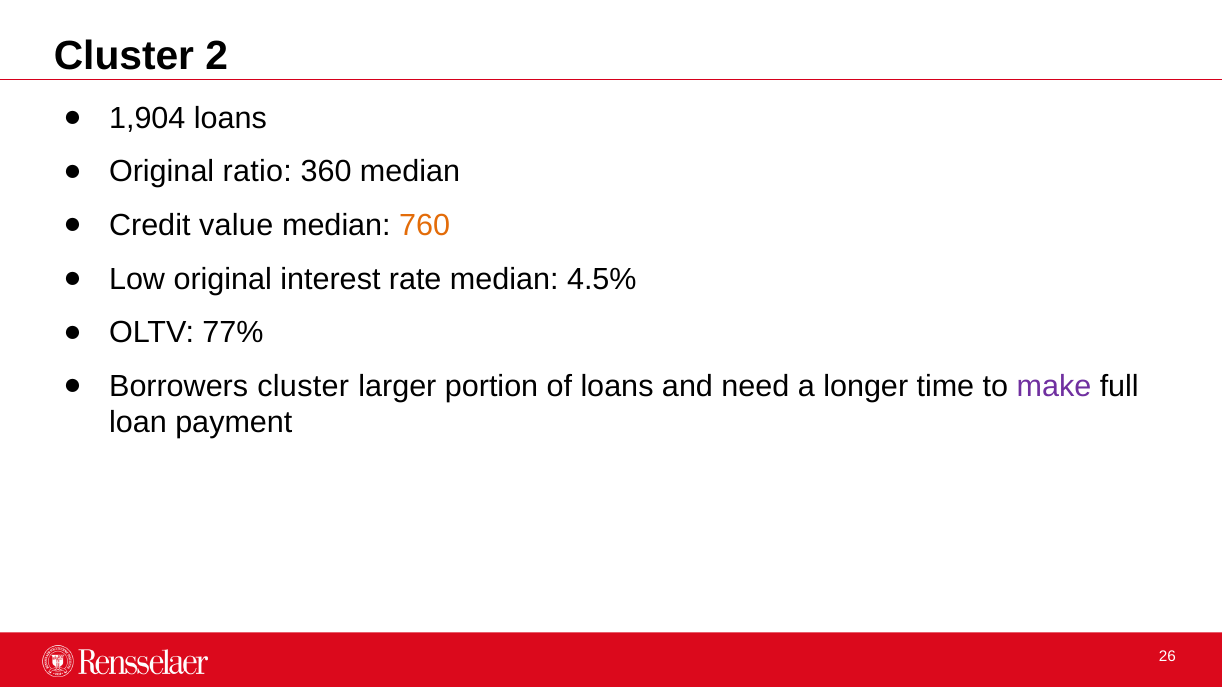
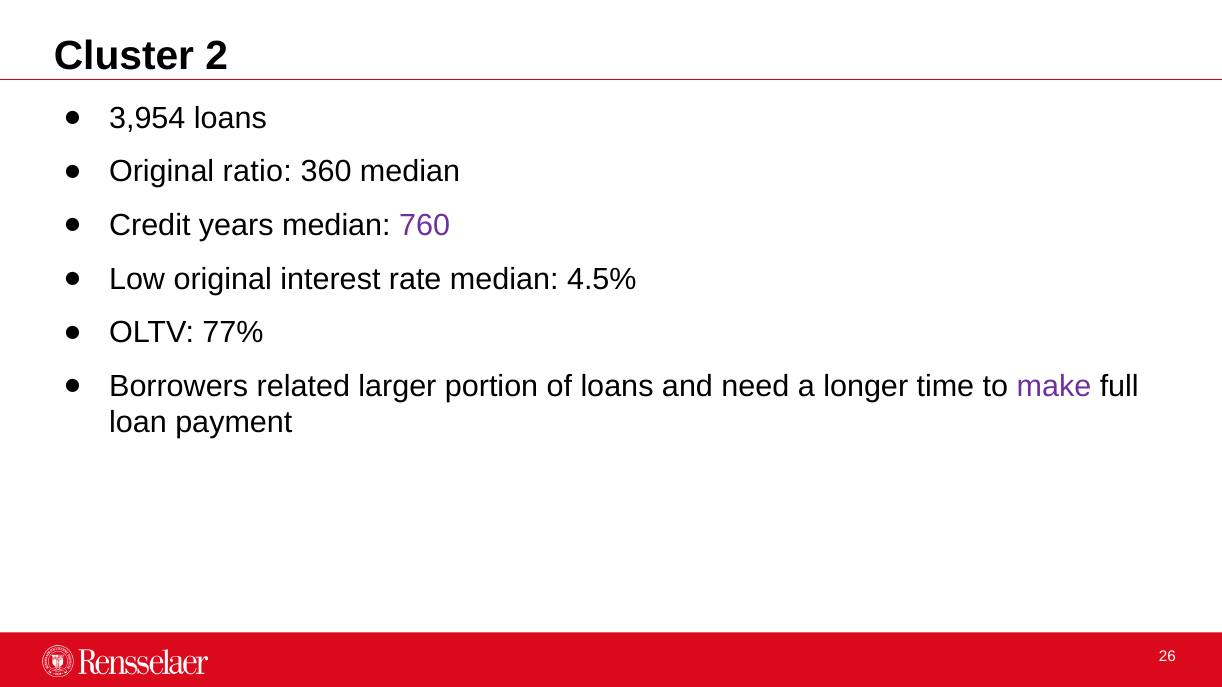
1,904: 1,904 -> 3,954
value: value -> years
760 colour: orange -> purple
Borrowers cluster: cluster -> related
